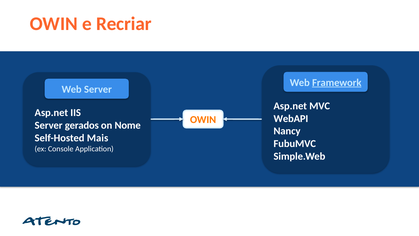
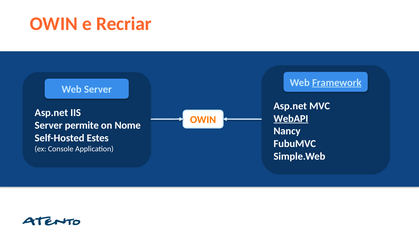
WebAPI underline: none -> present
gerados: gerados -> permite
Mais: Mais -> Estes
